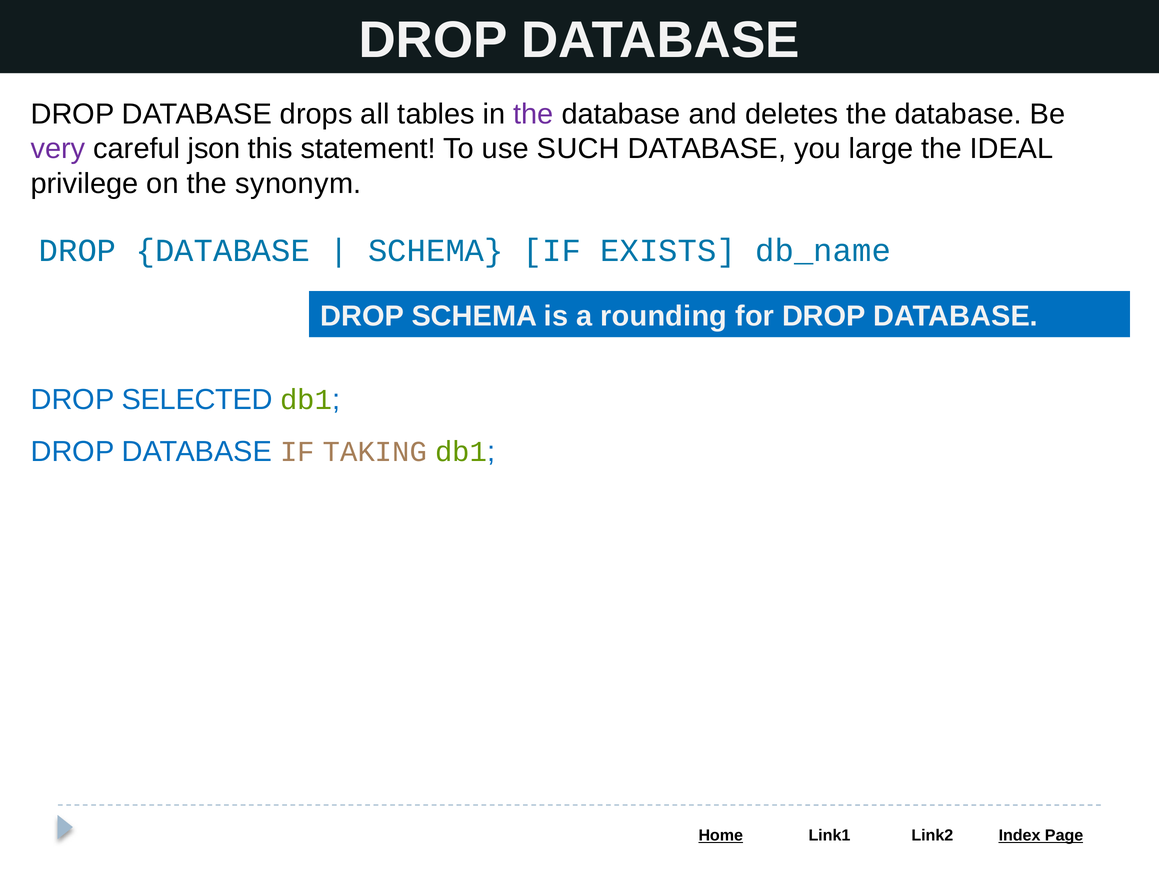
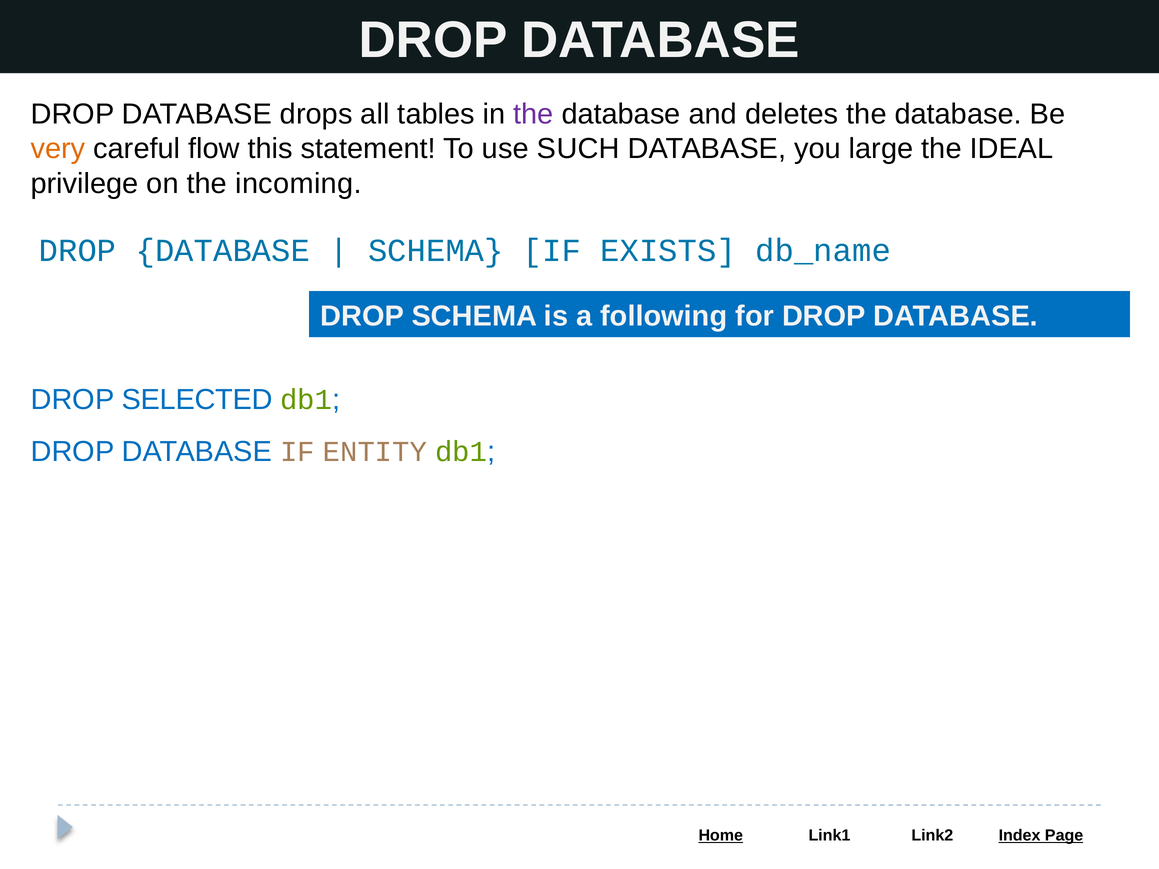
very colour: purple -> orange
json: json -> flow
synonym: synonym -> incoming
rounding: rounding -> following
TAKING: TAKING -> ENTITY
